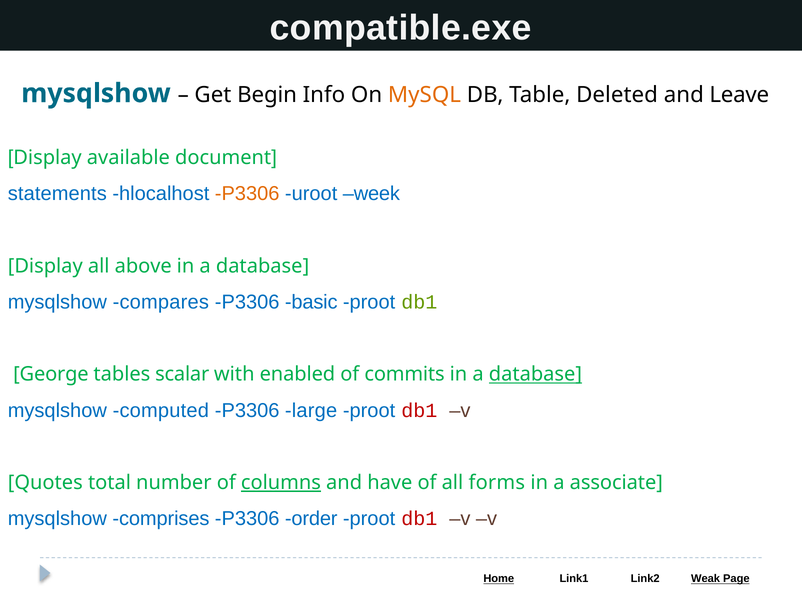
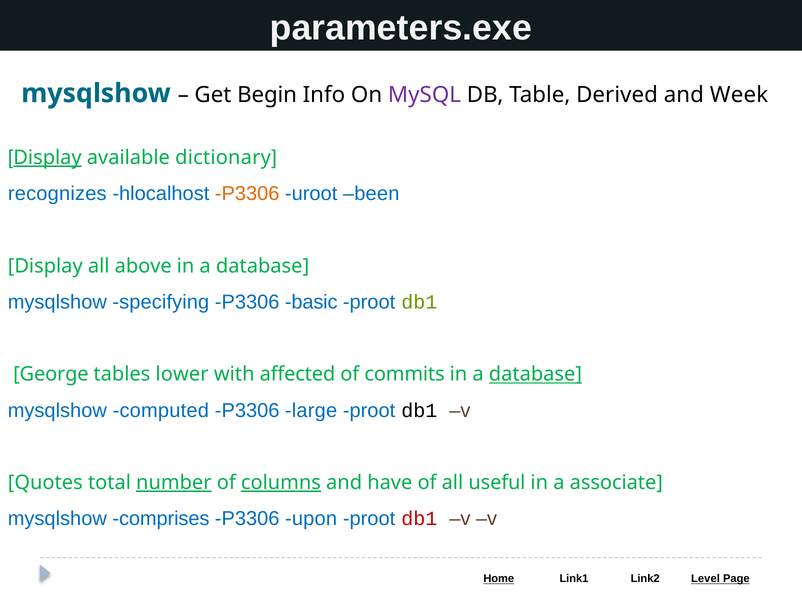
compatible.exe: compatible.exe -> parameters.exe
MySQL colour: orange -> purple
Deleted: Deleted -> Derived
Leave: Leave -> Week
Display at (48, 158) underline: none -> present
document: document -> dictionary
statements: statements -> recognizes
week: week -> been
compares: compares -> specifying
scalar: scalar -> lower
enabled: enabled -> affected
db1 at (419, 410) colour: red -> black
number underline: none -> present
forms: forms -> useful
order: order -> upon
Weak: Weak -> Level
